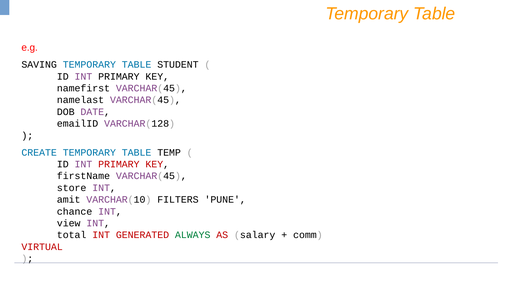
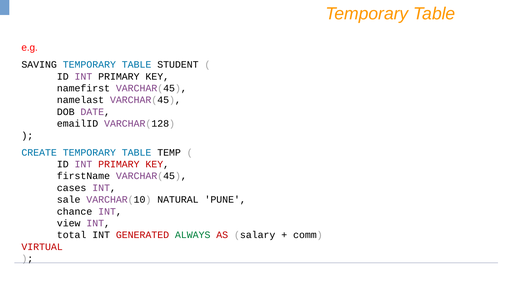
store: store -> cases
amit: amit -> sale
FILTERS: FILTERS -> NATURAL
INT at (101, 235) colour: red -> black
